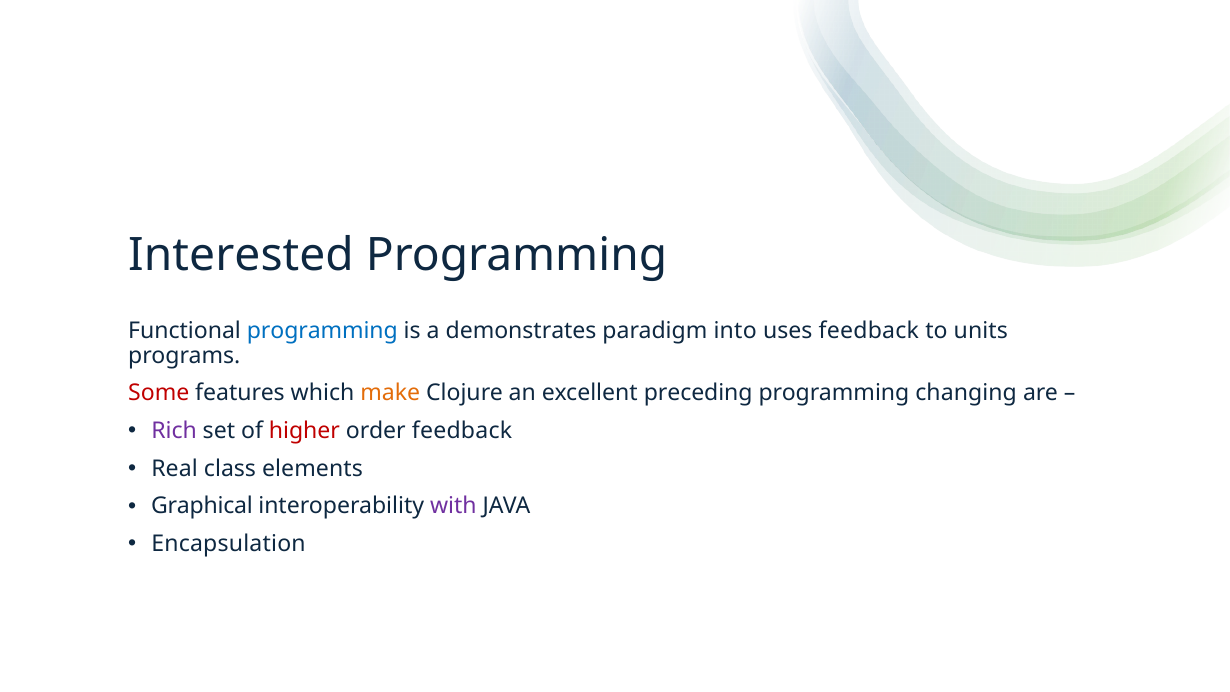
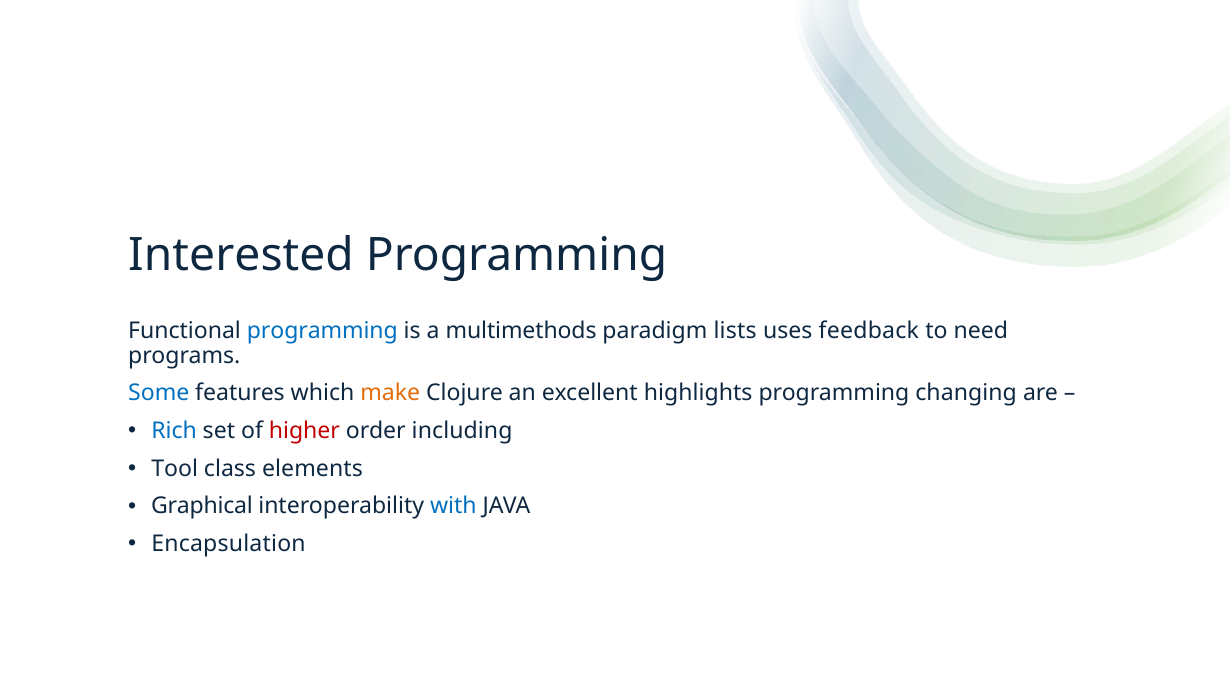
demonstrates: demonstrates -> multimethods
into: into -> lists
units: units -> need
Some colour: red -> blue
preceding: preceding -> highlights
Rich colour: purple -> blue
order feedback: feedback -> including
Real: Real -> Tool
with colour: purple -> blue
